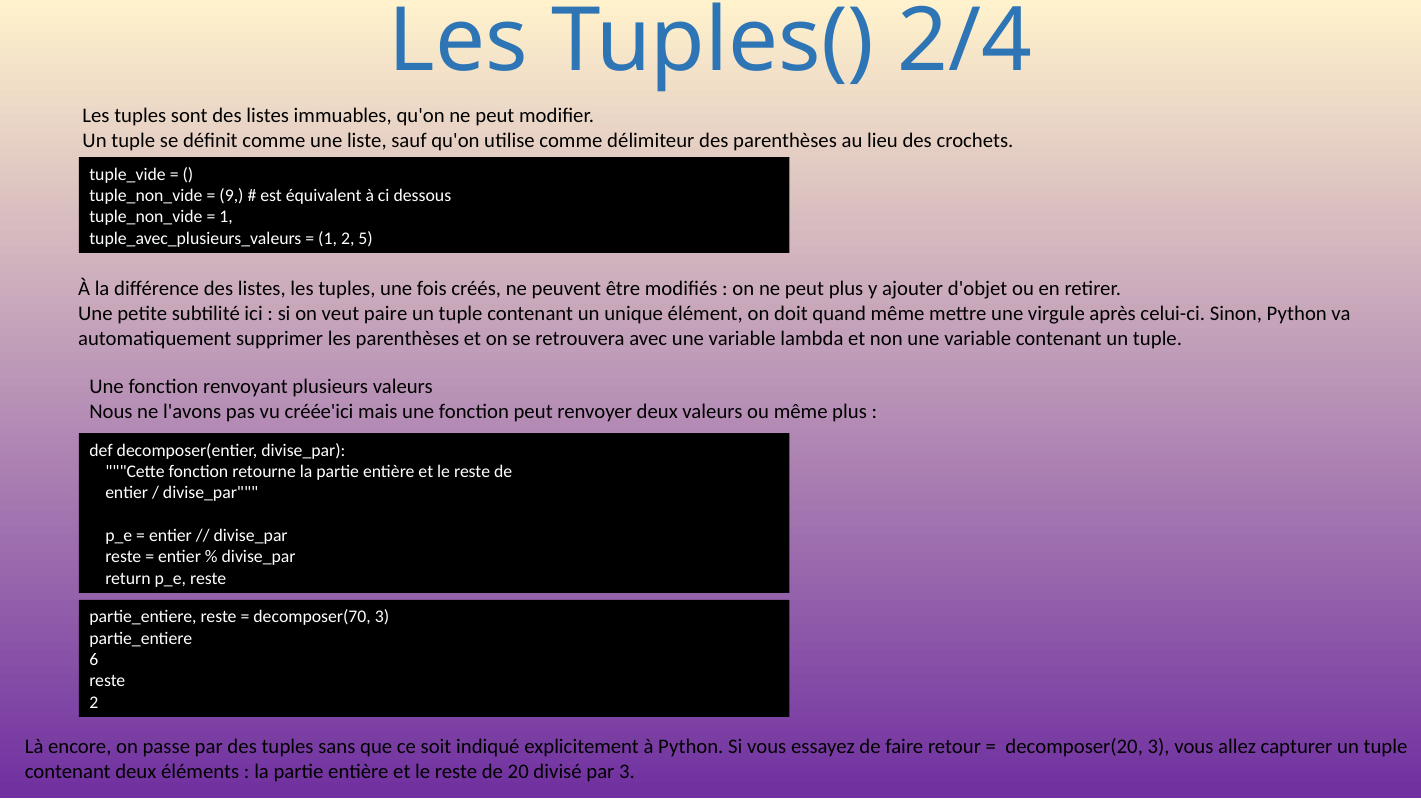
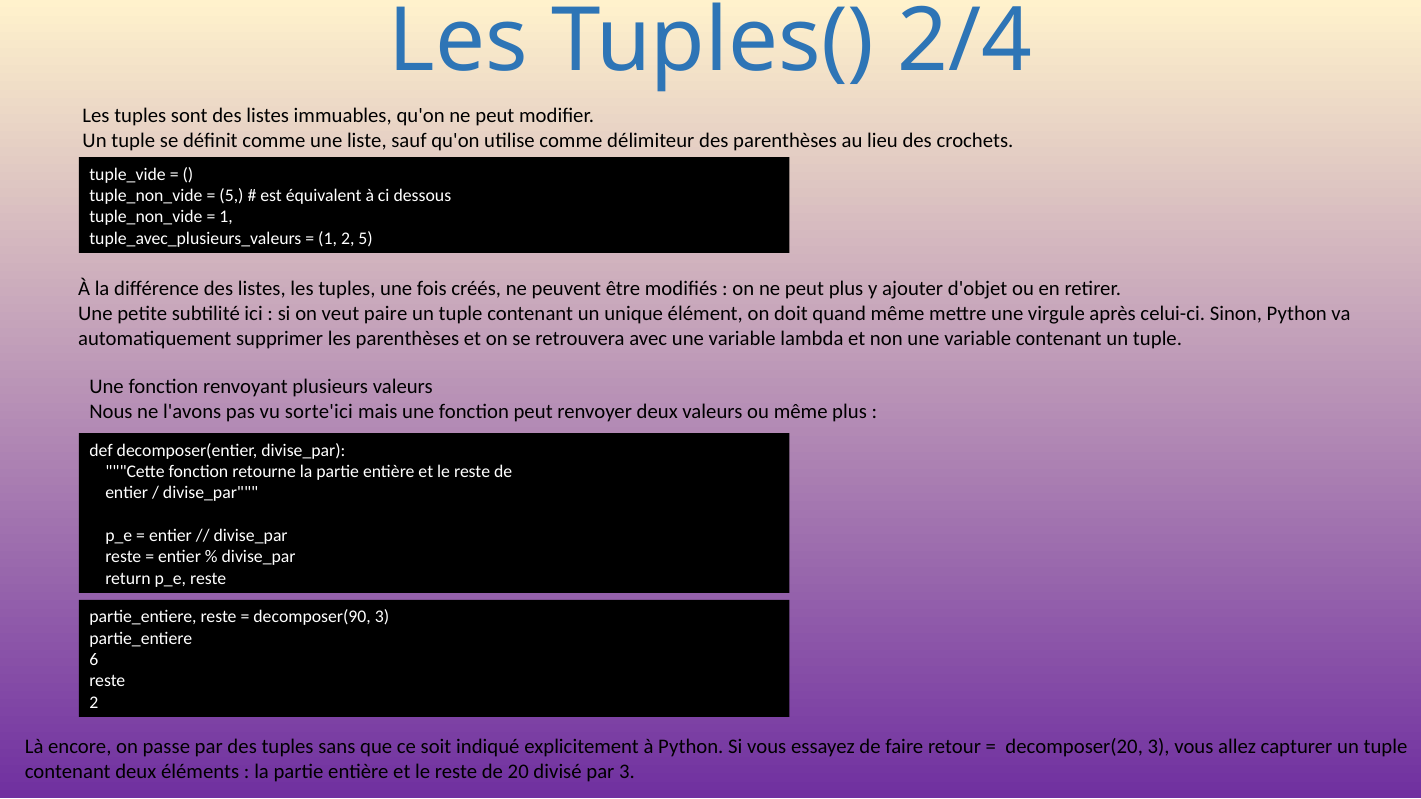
9 at (232, 196): 9 -> 5
créée'ici: créée'ici -> sorte'ici
decomposer(70: decomposer(70 -> decomposer(90
